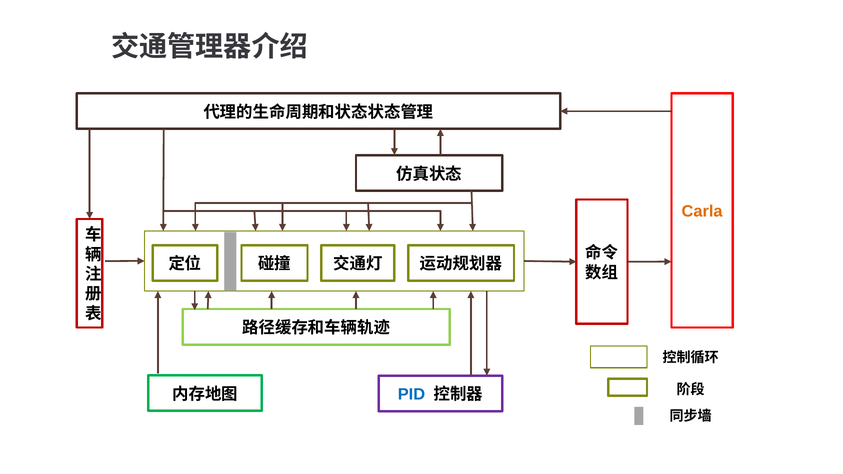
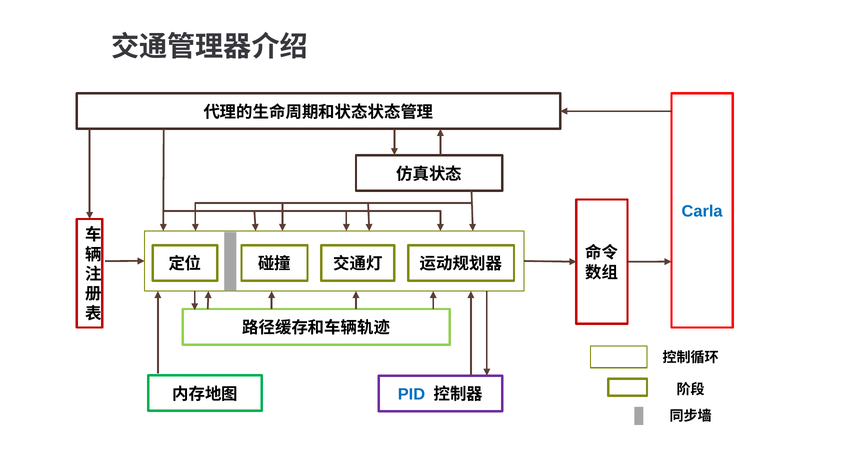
Carla colour: orange -> blue
